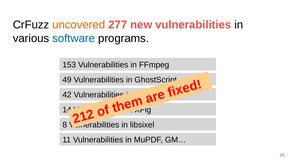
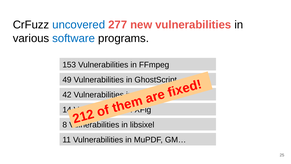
uncovered colour: orange -> blue
